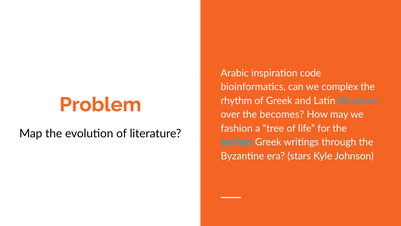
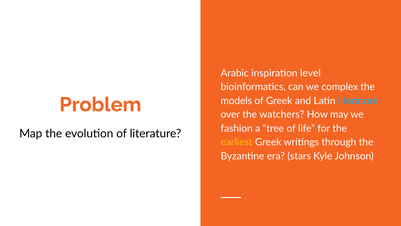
code: code -> level
rhythm: rhythm -> models
becomes: becomes -> watchers
earliest colour: light blue -> yellow
